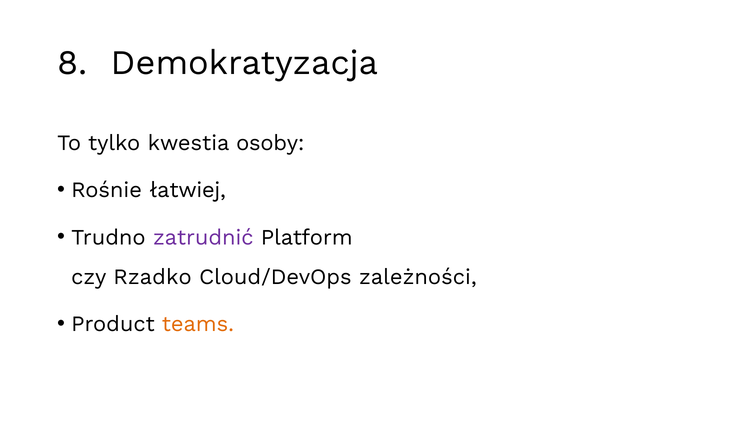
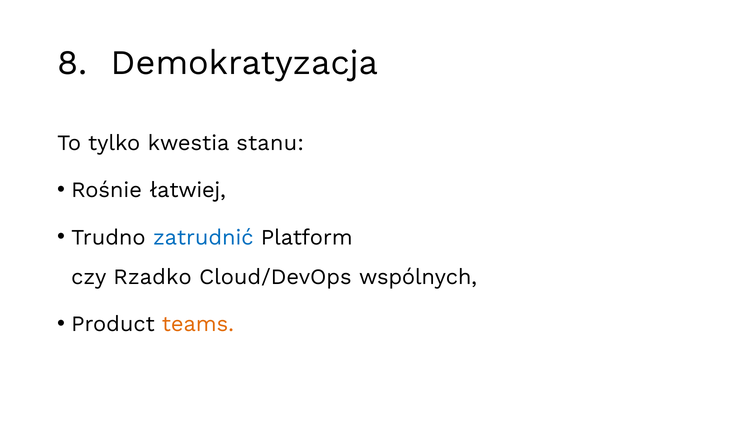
osoby: osoby -> stanu
zatrudnić colour: purple -> blue
zależności: zależności -> wspólnych
